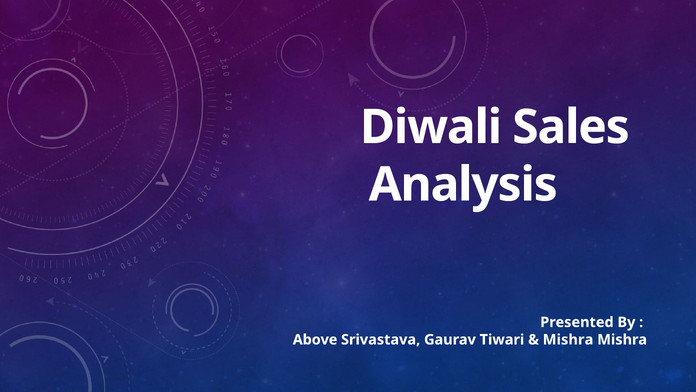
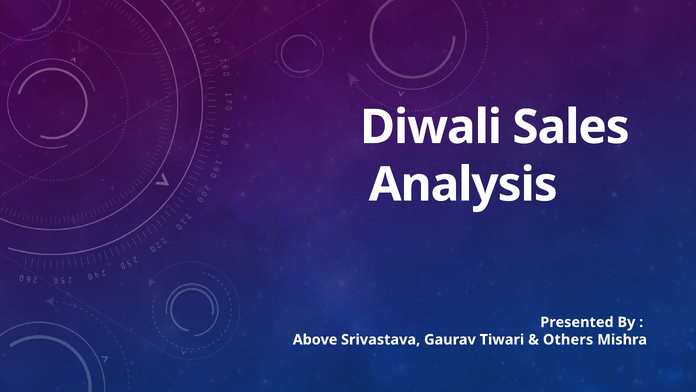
Mishra at (568, 339): Mishra -> Others
